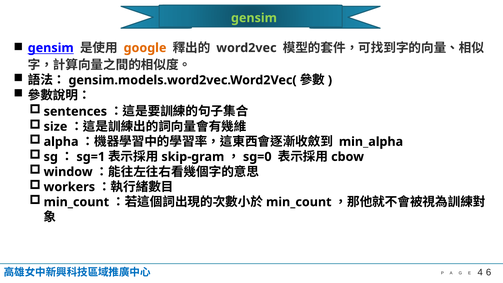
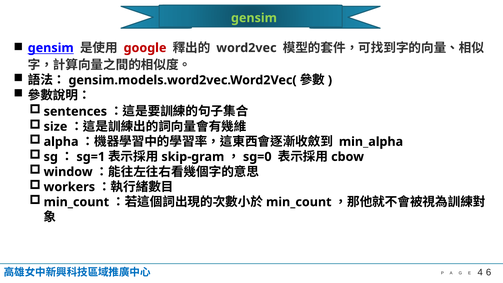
google colour: orange -> red
